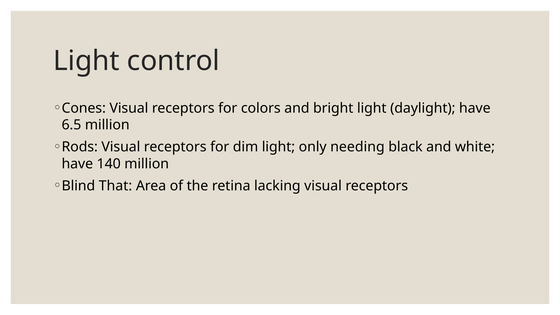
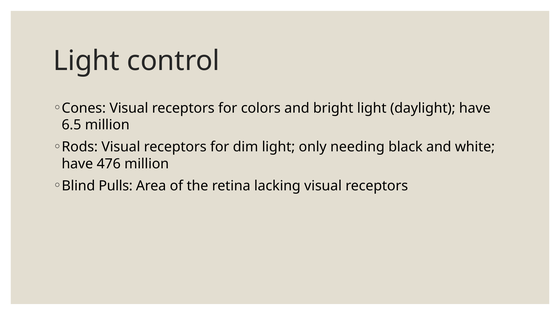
140: 140 -> 476
That: That -> Pulls
